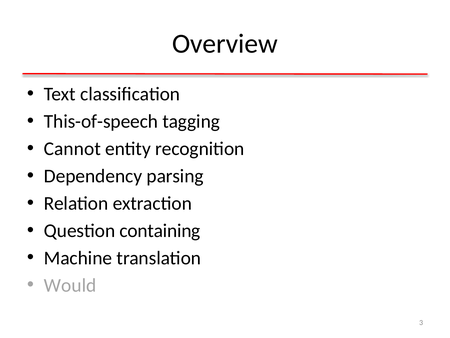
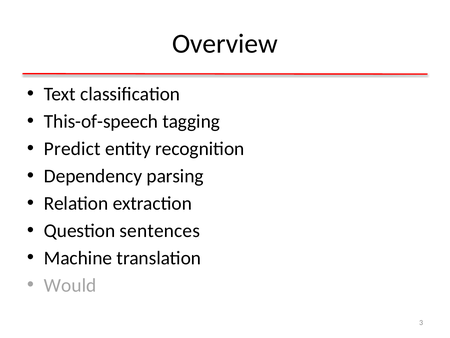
Cannot: Cannot -> Predict
containing: containing -> sentences
